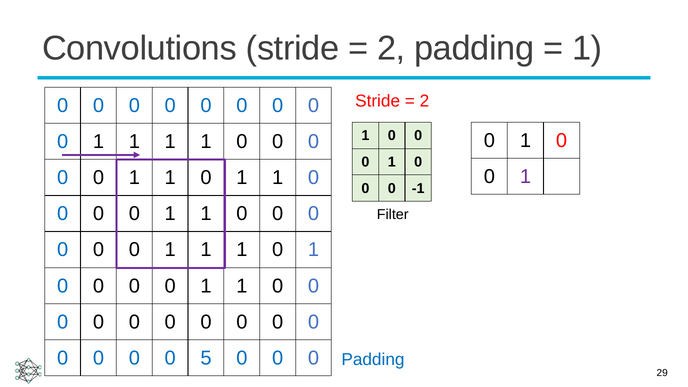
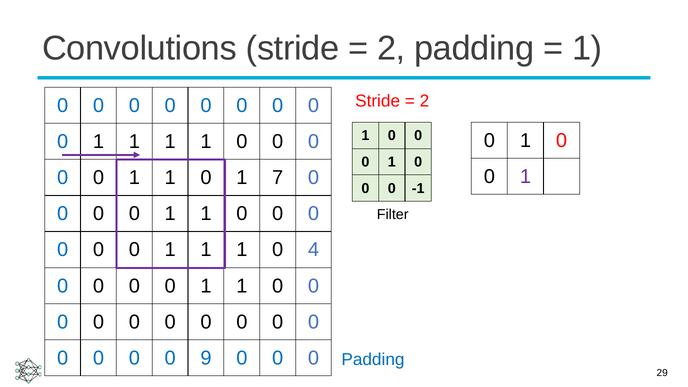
1 0 1 1: 1 -> 7
1 at (314, 250): 1 -> 4
5: 5 -> 9
